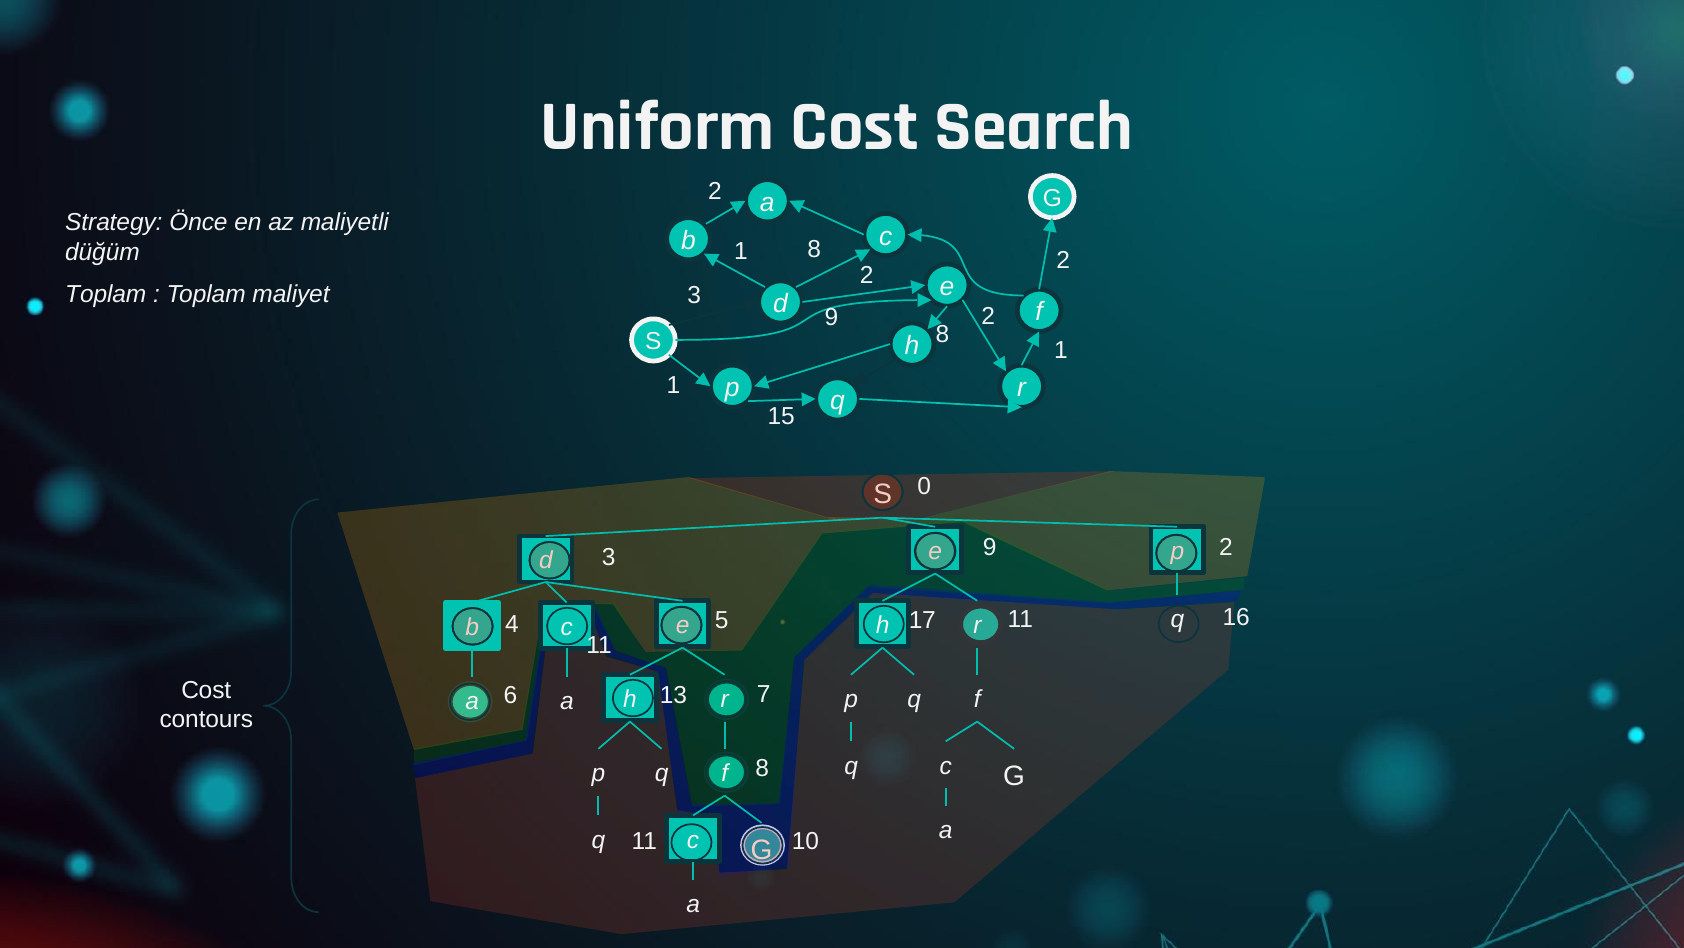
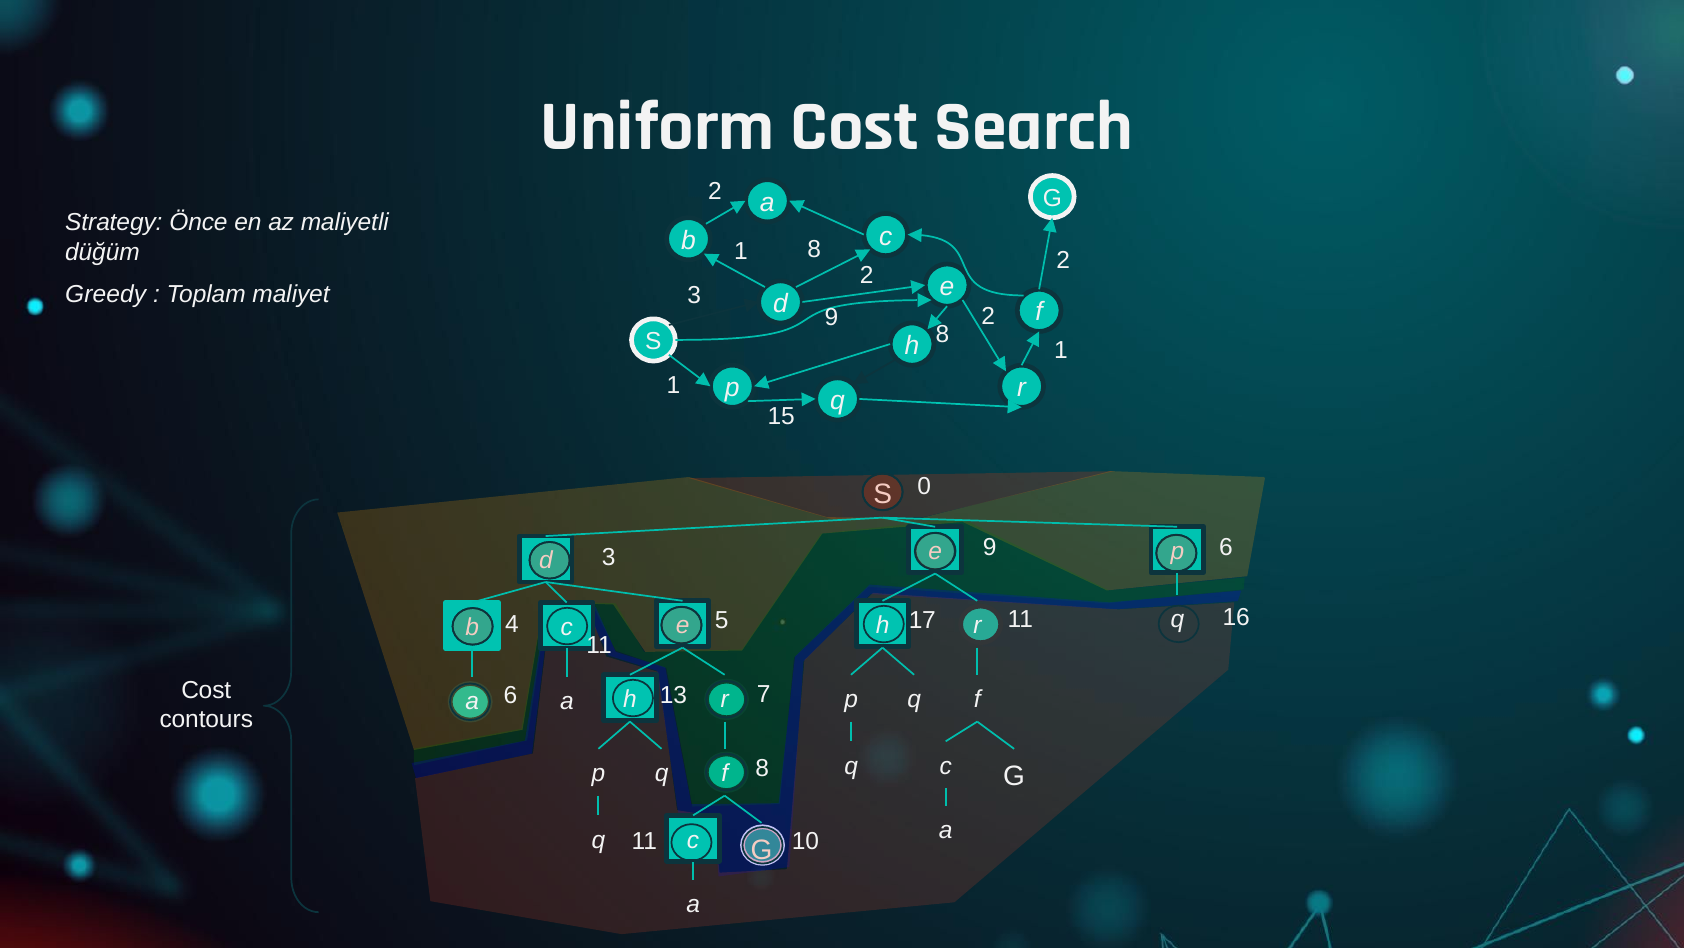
Toplam at (106, 294): Toplam -> Greedy
9 2: 2 -> 6
